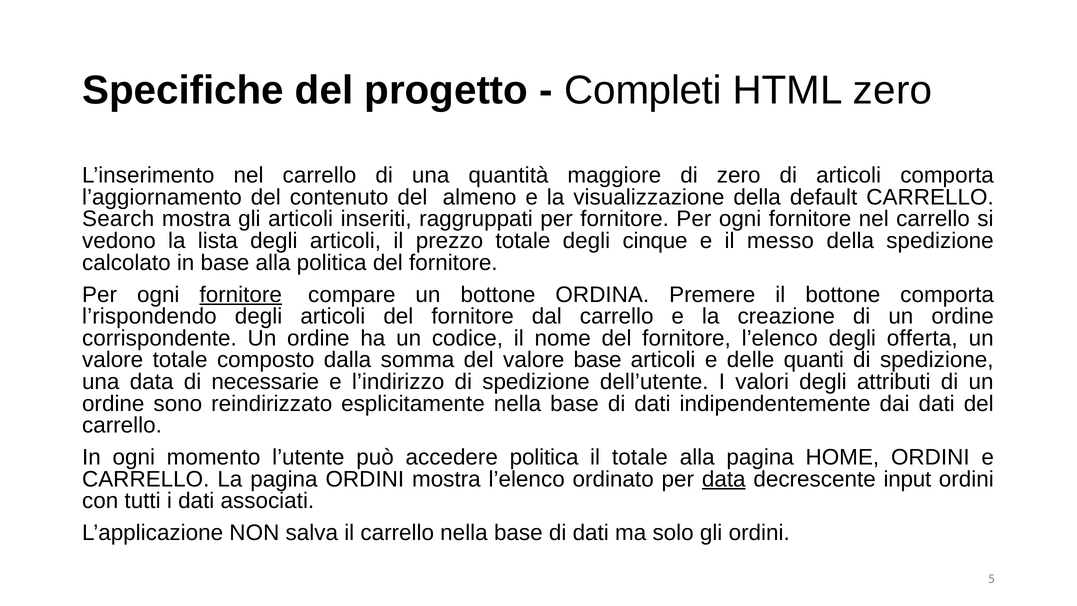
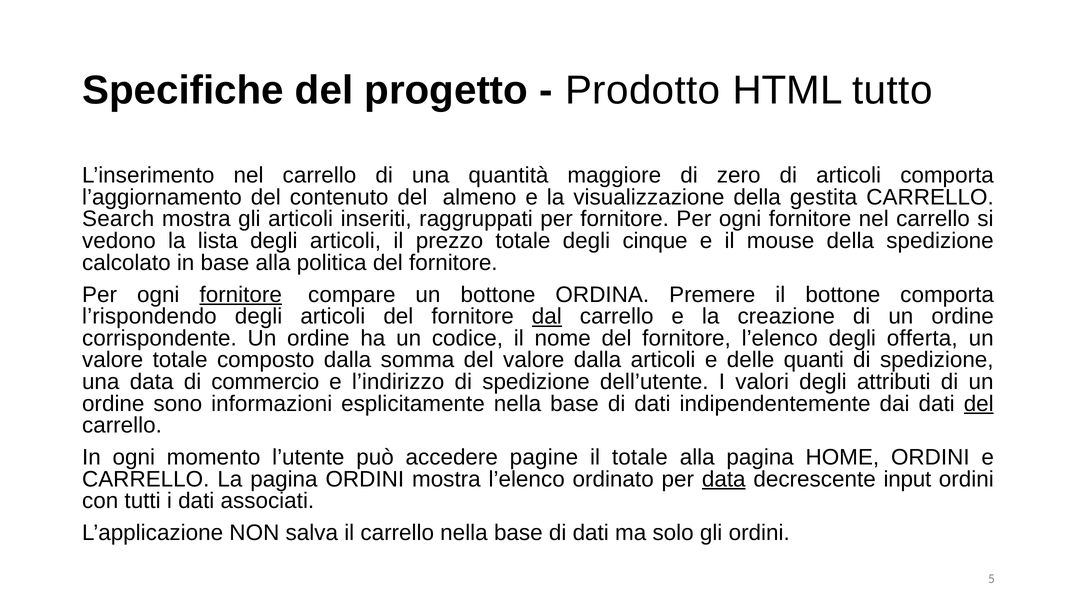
Completi: Completi -> Prodotto
HTML zero: zero -> tutto
default: default -> gestita
messo: messo -> mouse
dal underline: none -> present
valore base: base -> dalla
necessarie: necessarie -> commercio
reindirizzato: reindirizzato -> informazioni
del at (979, 404) underline: none -> present
accedere politica: politica -> pagine
